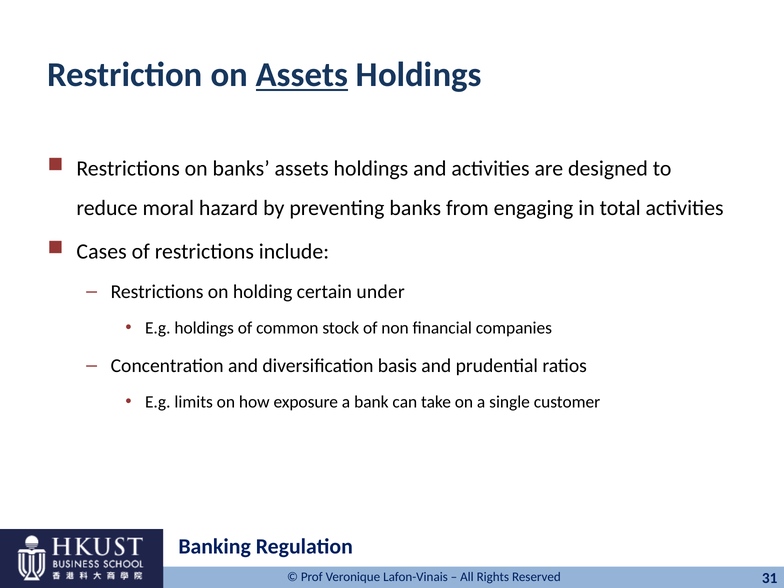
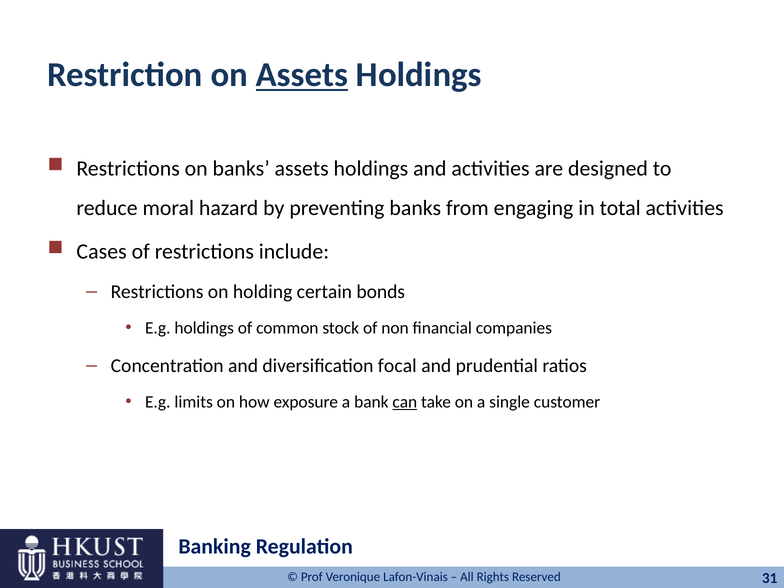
under: under -> bonds
basis: basis -> focal
can underline: none -> present
